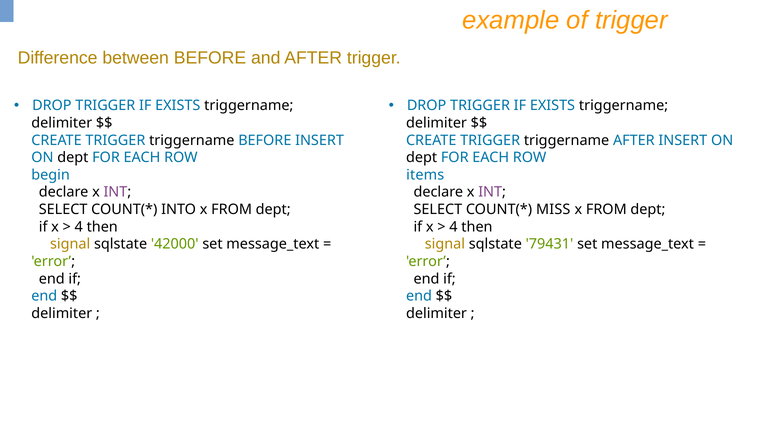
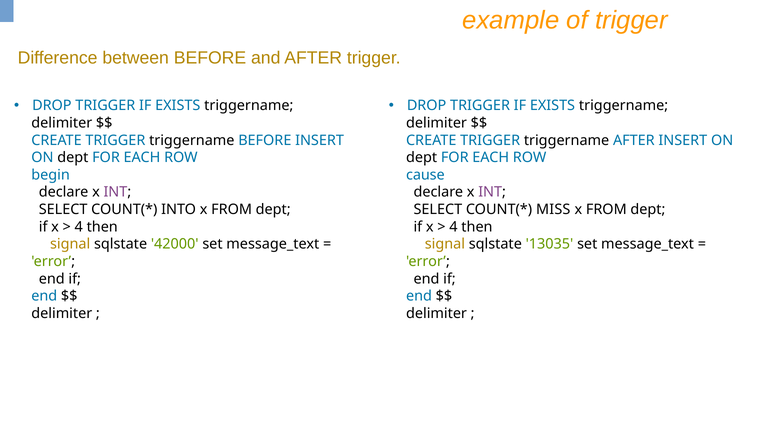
items: items -> cause
79431: 79431 -> 13035
